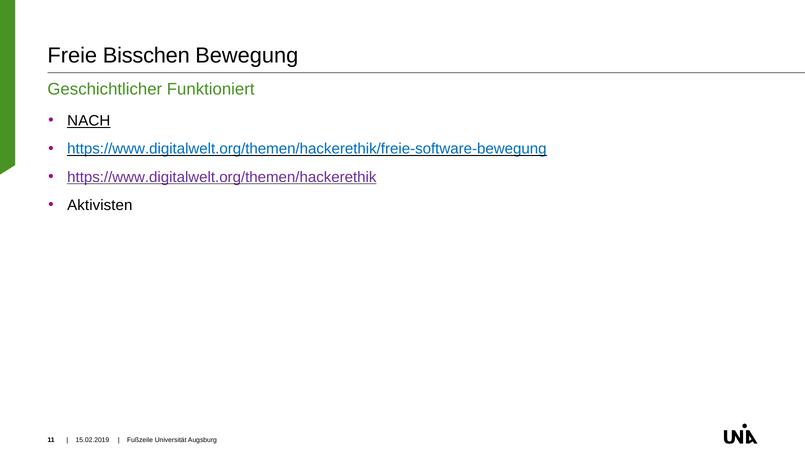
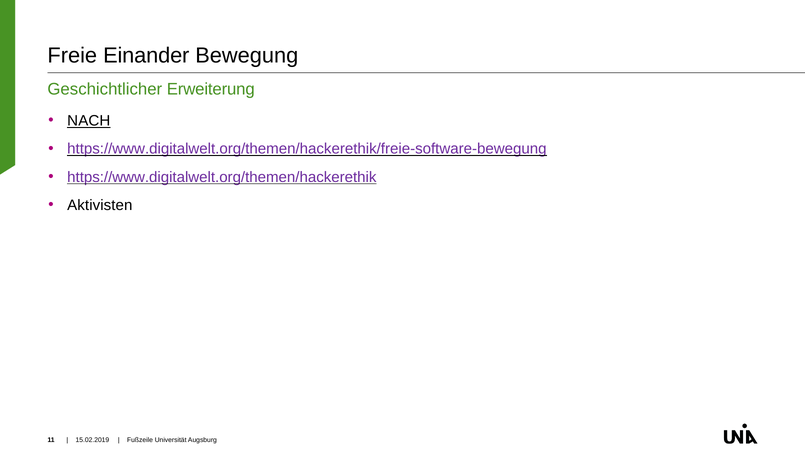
Bisschen: Bisschen -> Einander
Funktioniert: Funktioniert -> Erweiterung
https://www.digitalwelt.org/themen/hackerethik/freie-software-bewegung colour: blue -> purple
